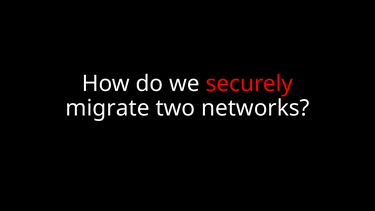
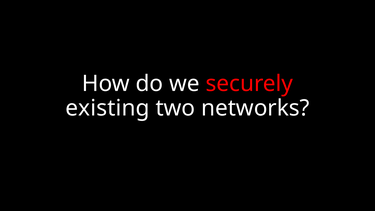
migrate: migrate -> existing
